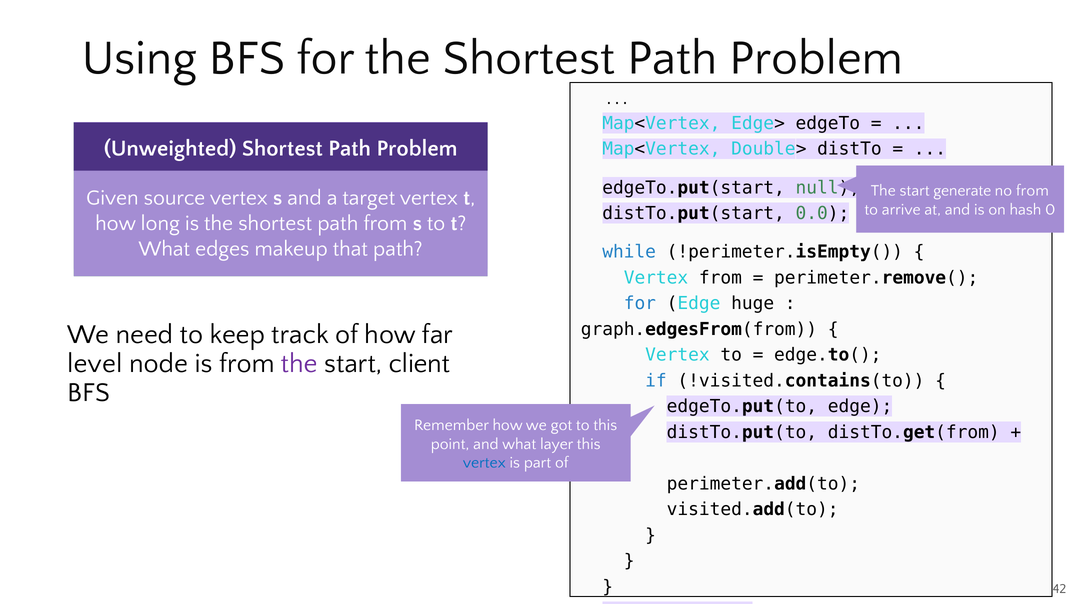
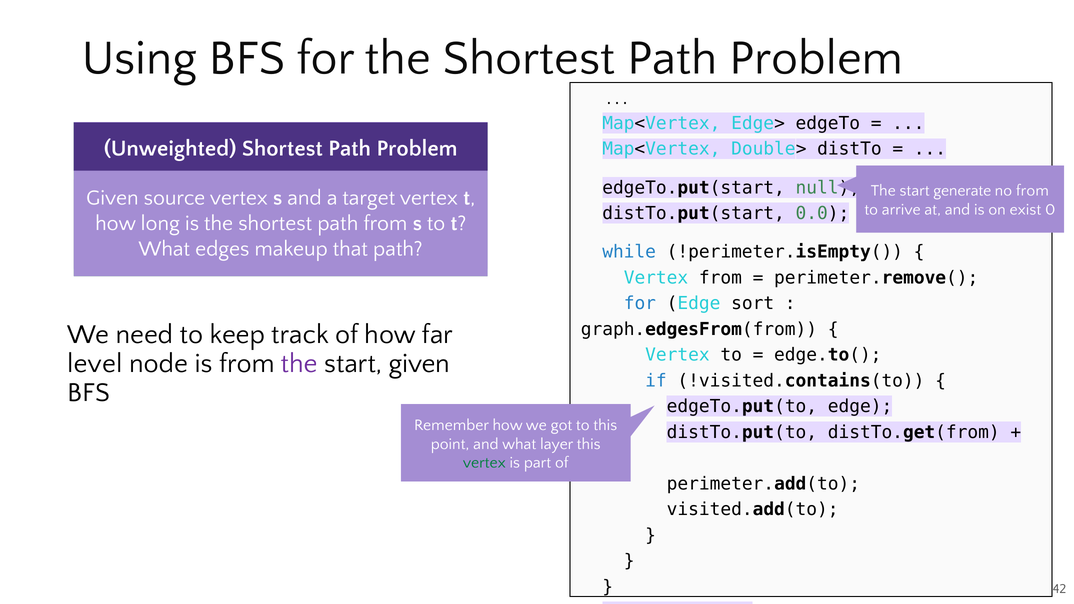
hash: hash -> exist
huge: huge -> sort
start client: client -> given
vertex at (484, 463) colour: blue -> green
